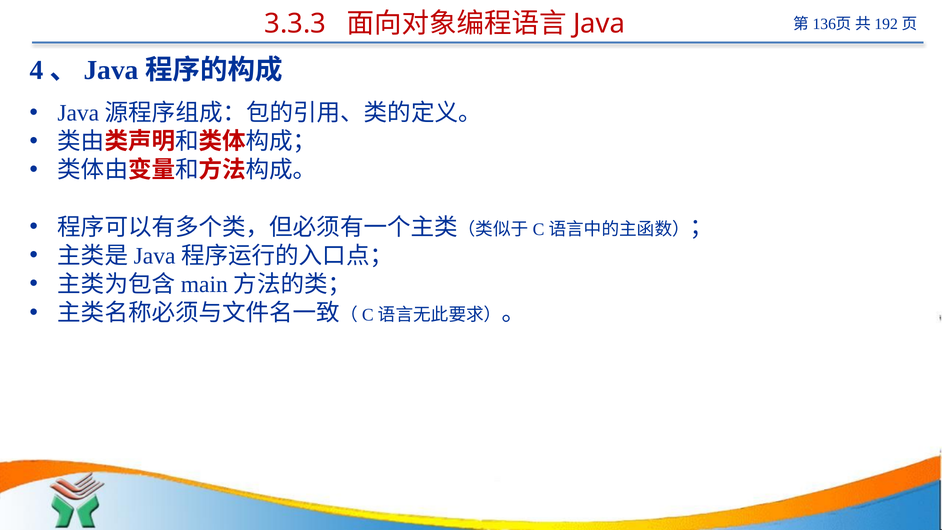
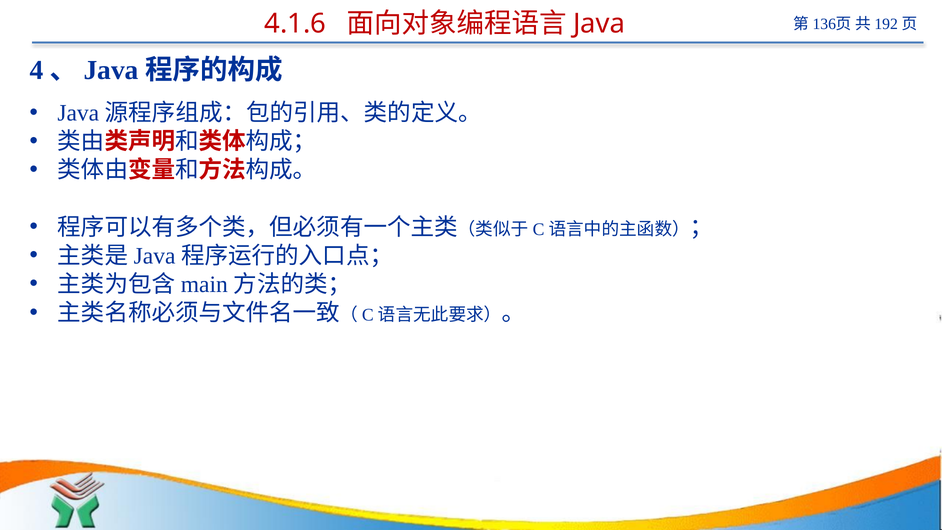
3.3.3: 3.3.3 -> 4.1.6
